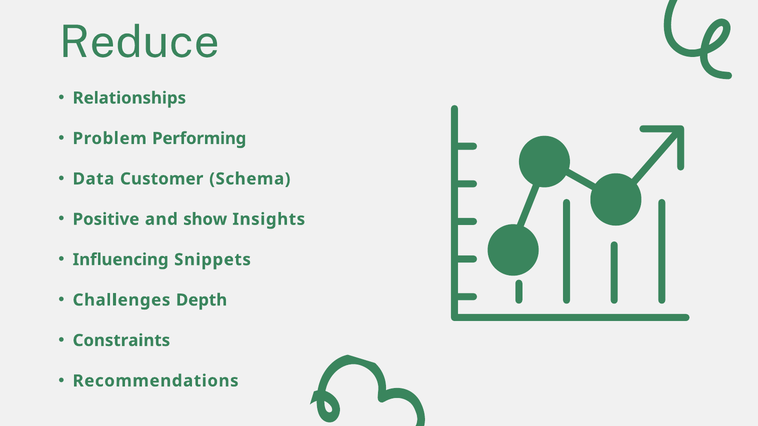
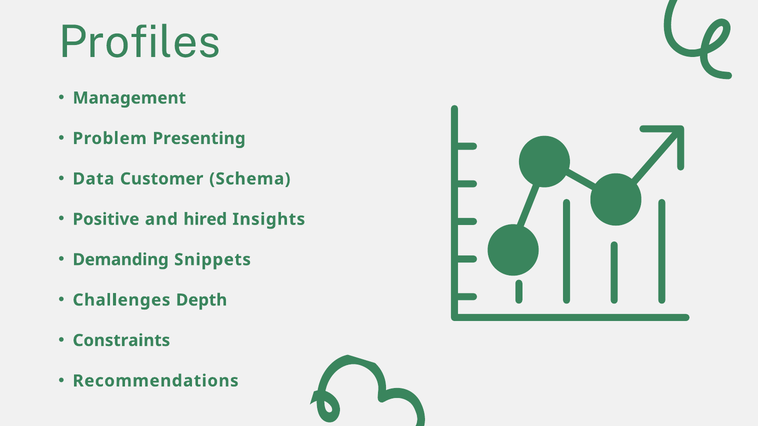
Reduce: Reduce -> Profiles
Relationships: Relationships -> Management
Performing: Performing -> Presenting
show: show -> hired
Influencing: Influencing -> Demanding
